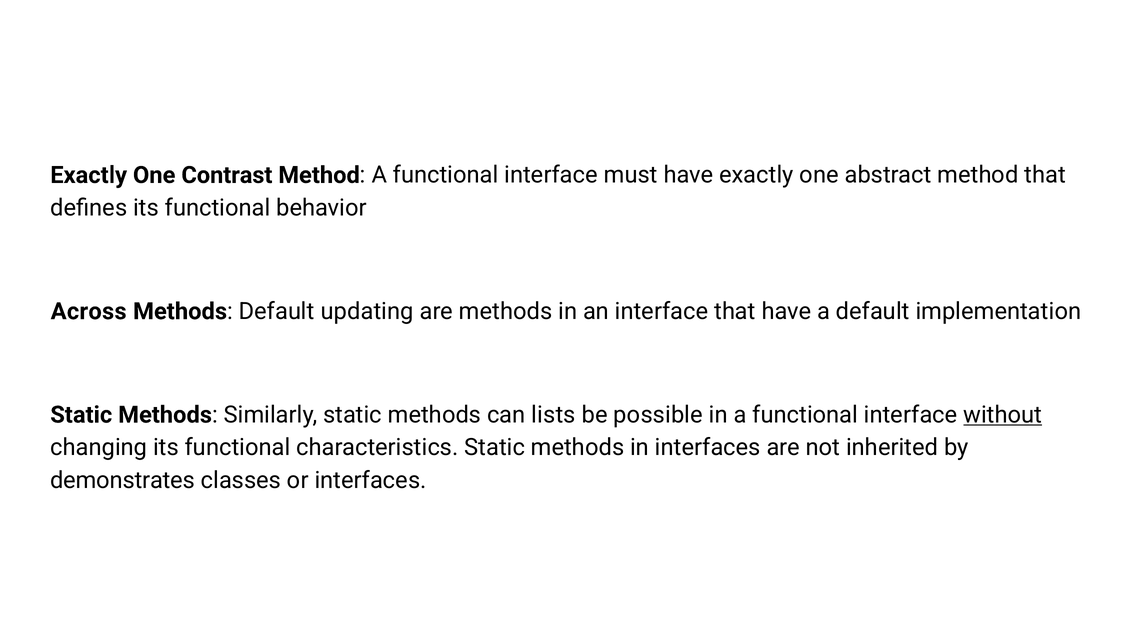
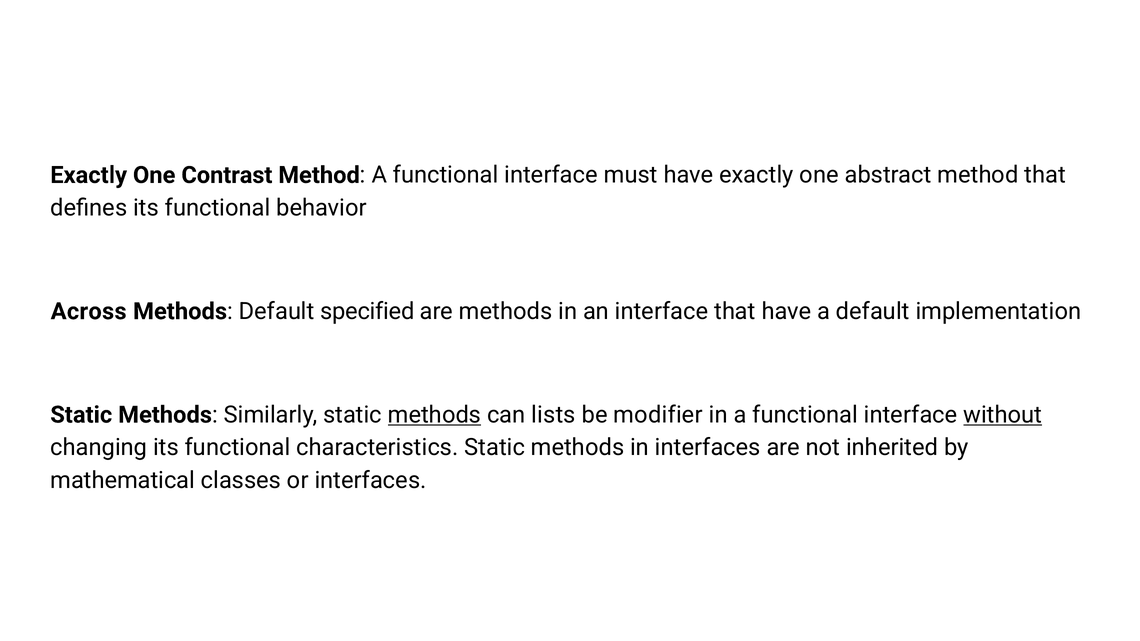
updating: updating -> specified
methods at (434, 415) underline: none -> present
possible: possible -> modifier
demonstrates: demonstrates -> mathematical
